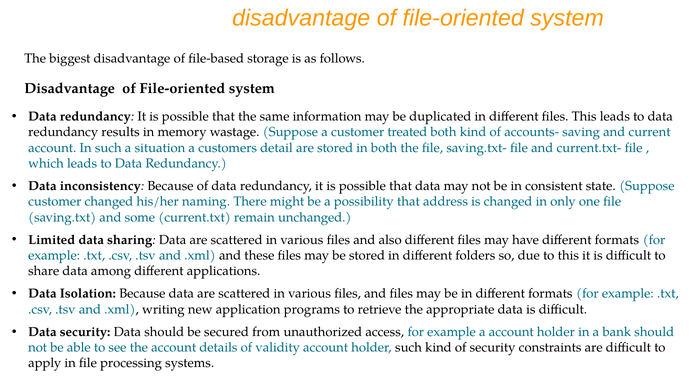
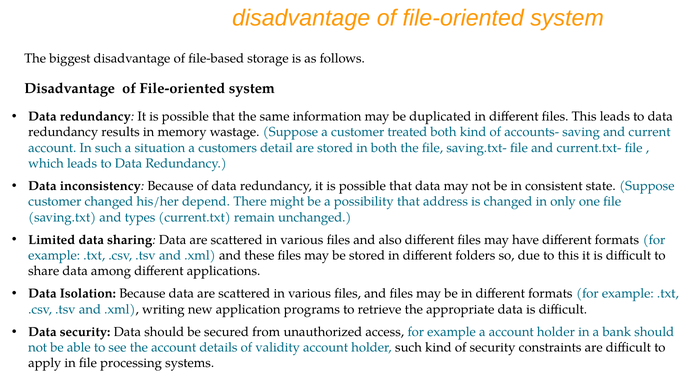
naming: naming -> depend
some: some -> types
